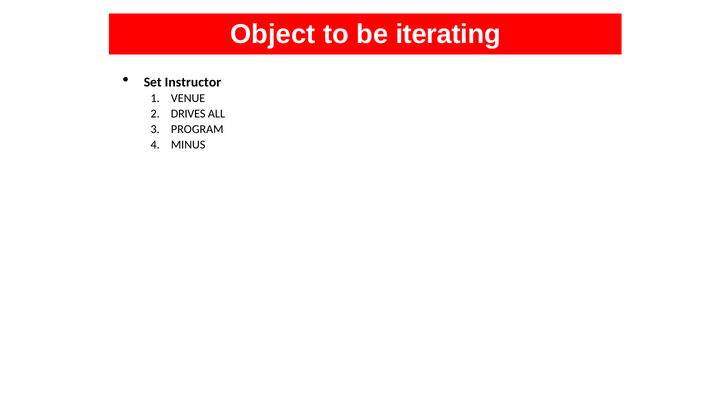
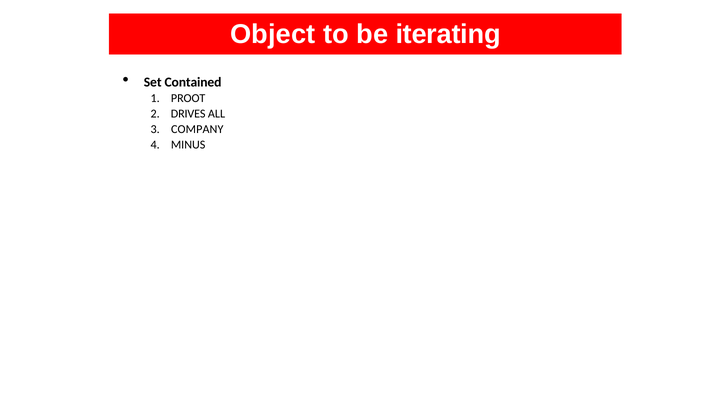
Instructor: Instructor -> Contained
VENUE: VENUE -> PROOT
PROGRAM: PROGRAM -> COMPANY
